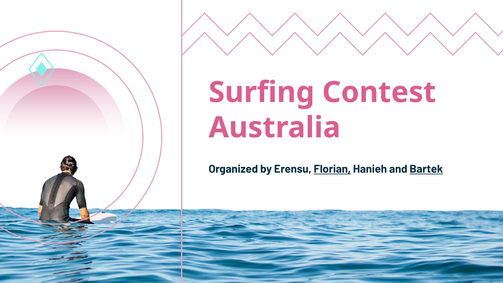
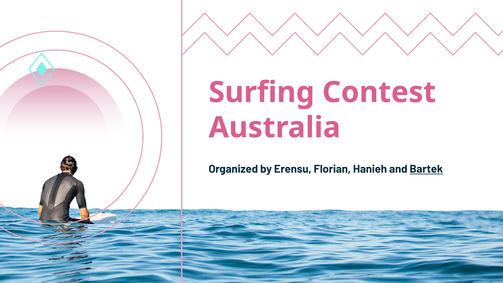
Florian underline: present -> none
